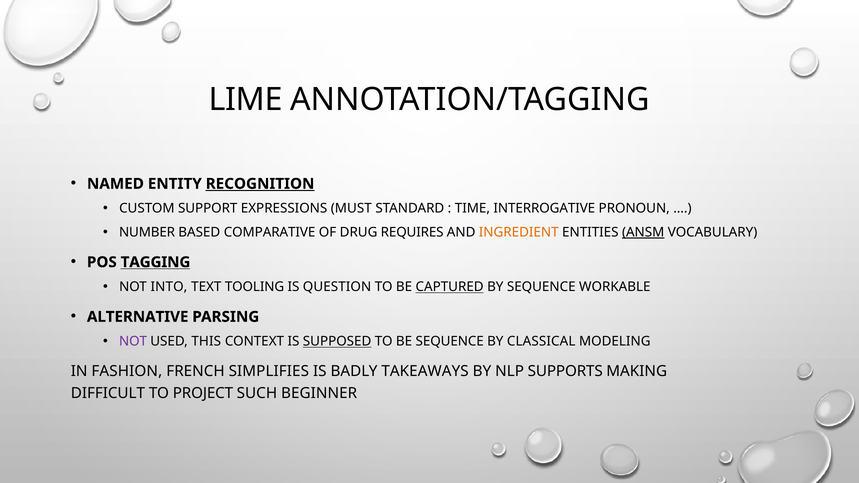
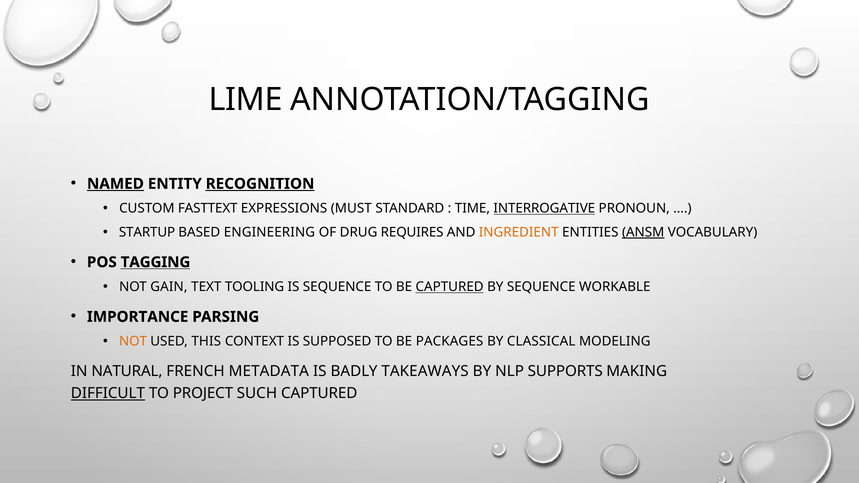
NAMED underline: none -> present
SUPPORT: SUPPORT -> FASTTEXT
INTERROGATIVE underline: none -> present
NUMBER: NUMBER -> STARTUP
COMPARATIVE: COMPARATIVE -> ENGINEERING
INTO: INTO -> GAIN
IS QUESTION: QUESTION -> SEQUENCE
ALTERNATIVE: ALTERNATIVE -> IMPORTANCE
NOT at (133, 342) colour: purple -> orange
SUPPOSED underline: present -> none
BE SEQUENCE: SEQUENCE -> PACKAGES
FASHION: FASHION -> NATURAL
SIMPLIFIES: SIMPLIFIES -> METADATA
DIFFICULT underline: none -> present
SUCH BEGINNER: BEGINNER -> CAPTURED
